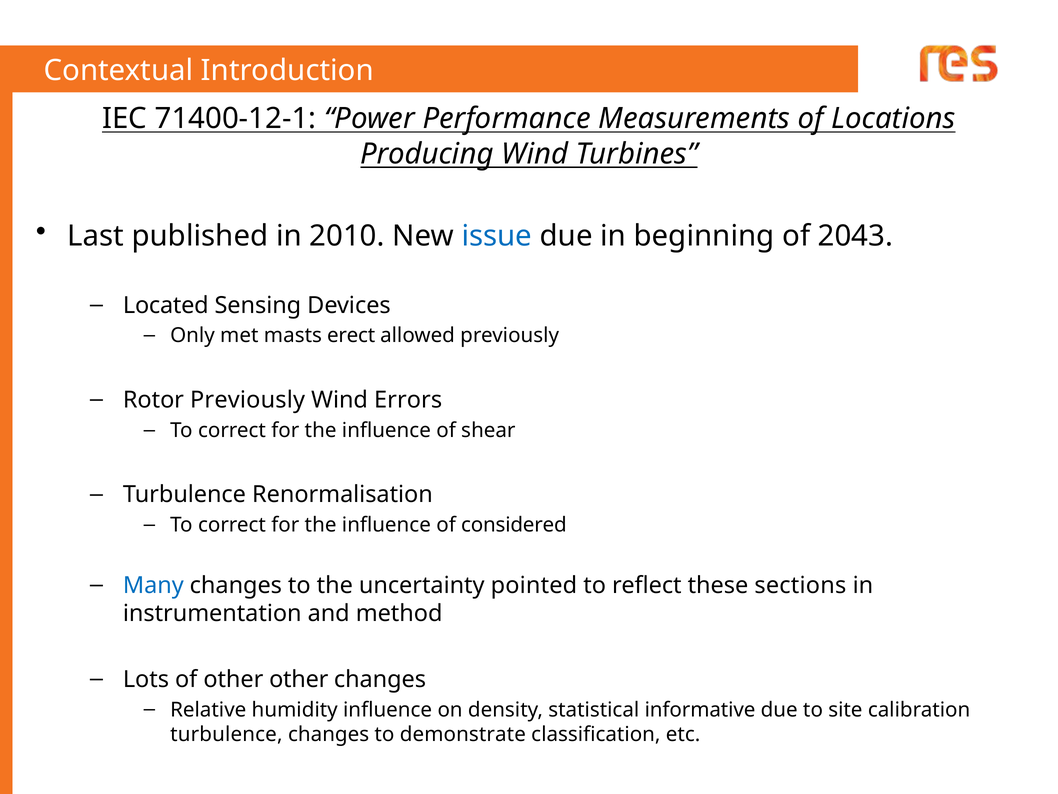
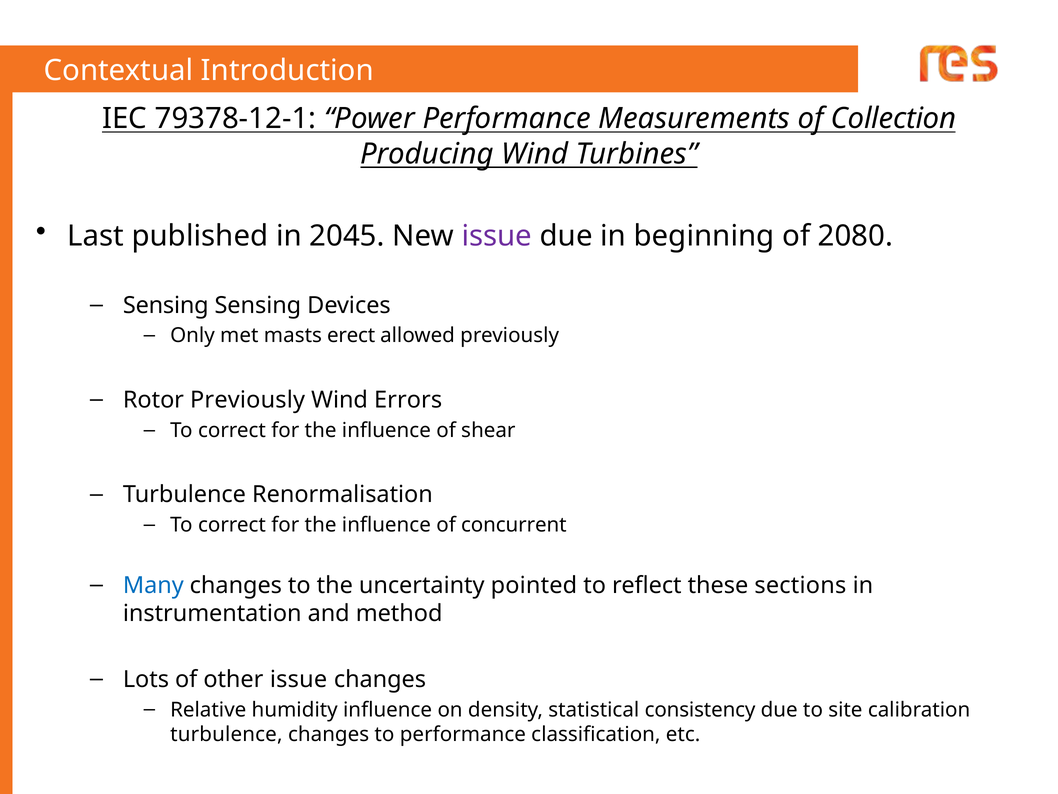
71400-12-1: 71400-12-1 -> 79378-12-1
Locations: Locations -> Collection
2010: 2010 -> 2045
issue at (497, 236) colour: blue -> purple
2043: 2043 -> 2080
Located at (166, 305): Located -> Sensing
considered: considered -> concurrent
other other: other -> issue
informative: informative -> consistency
to demonstrate: demonstrate -> performance
